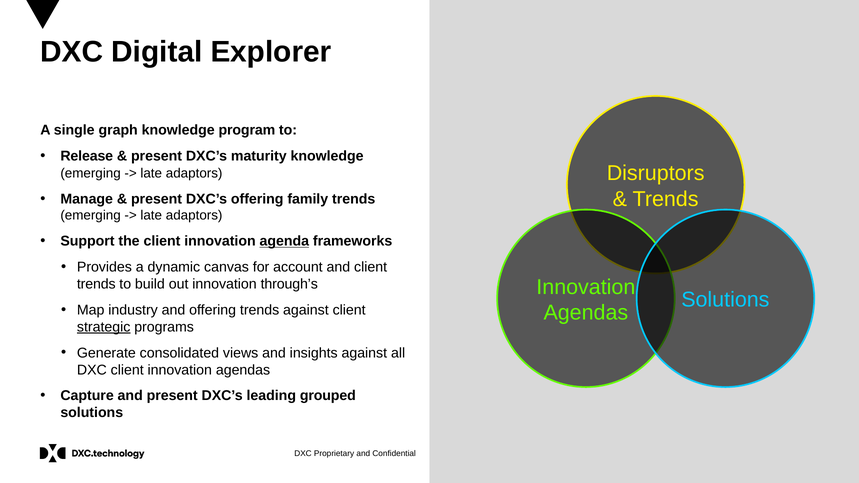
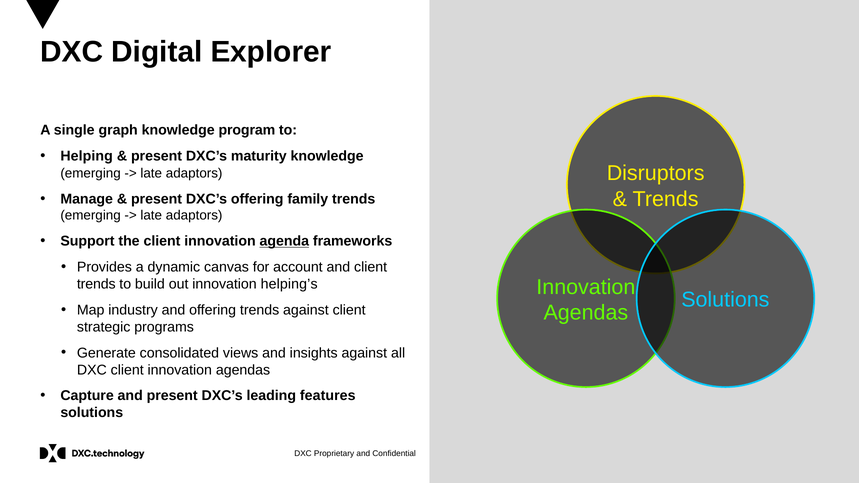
Release: Release -> Helping
through’s: through’s -> helping’s
strategic underline: present -> none
grouped: grouped -> features
